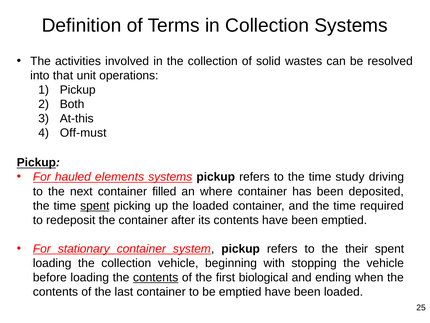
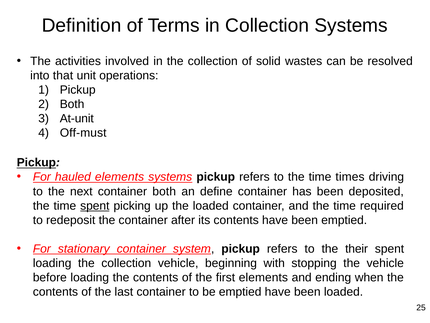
At-this: At-this -> At-unit
study: study -> times
container filled: filled -> both
where: where -> define
contents at (156, 277) underline: present -> none
first biological: biological -> elements
